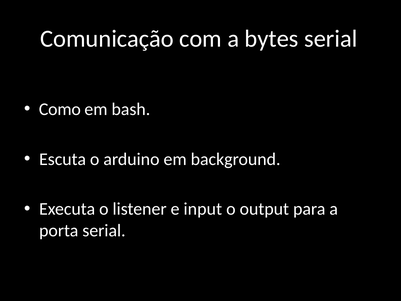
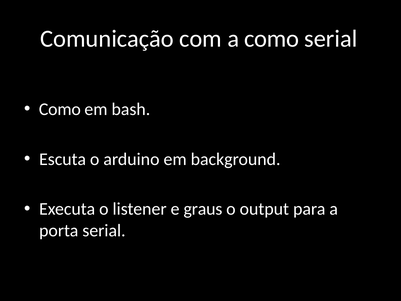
a bytes: bytes -> como
input: input -> graus
